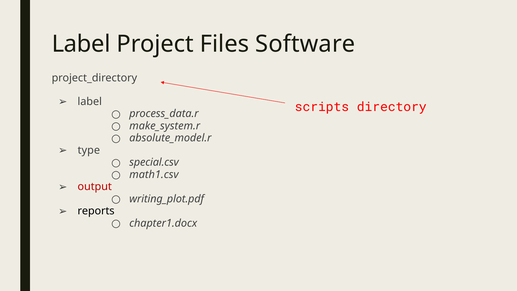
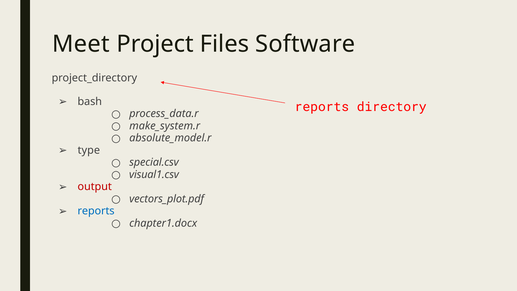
Label at (81, 44): Label -> Meet
label at (90, 101): label -> bash
scripts at (322, 107): scripts -> reports
math1.csv: math1.csv -> visual1.csv
writing_plot.pdf: writing_plot.pdf -> vectors_plot.pdf
reports at (96, 211) colour: black -> blue
